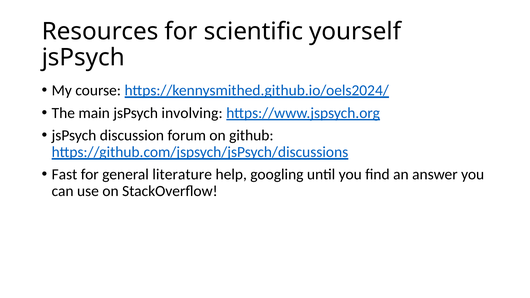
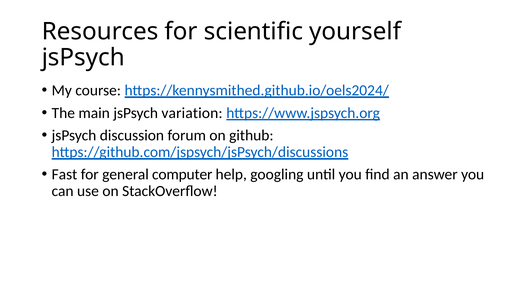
involving: involving -> variation
literature: literature -> computer
